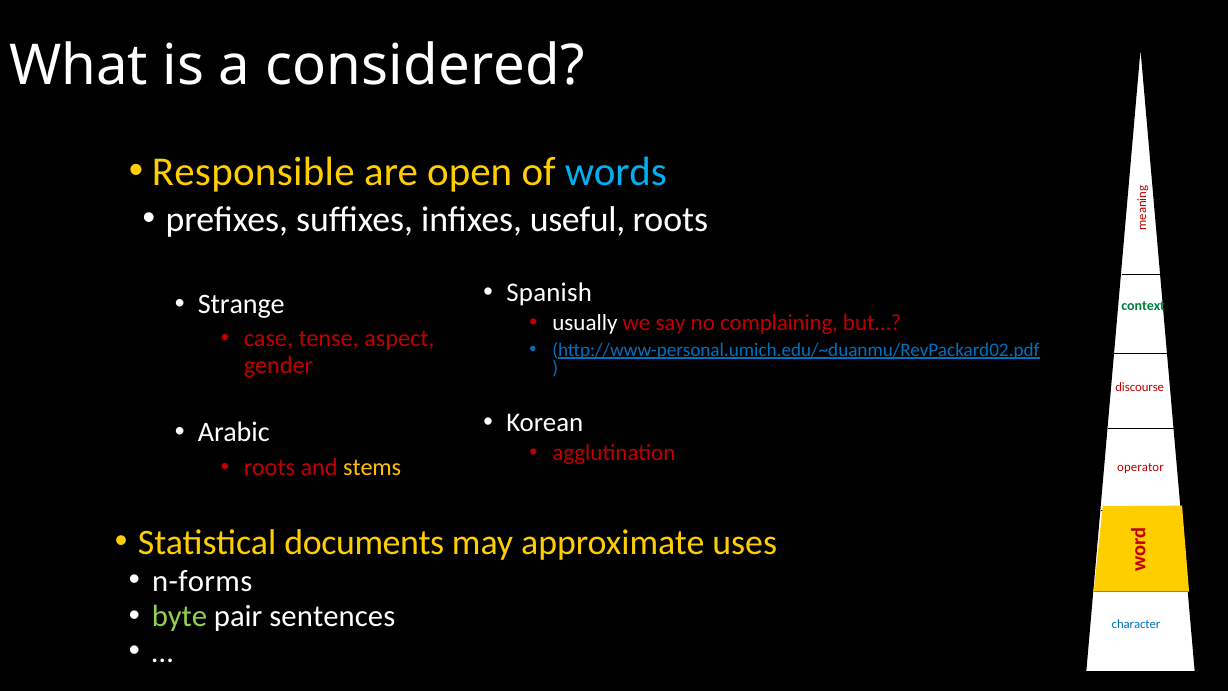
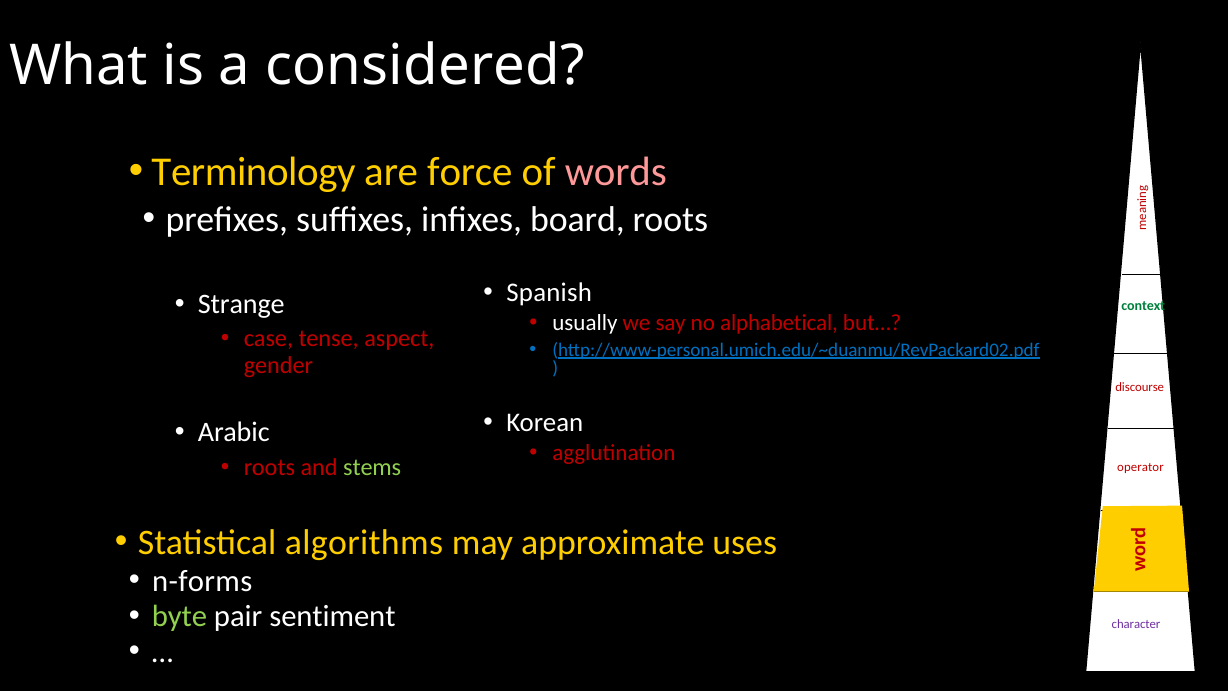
Responsible: Responsible -> Terminology
open: open -> force
words colour: light blue -> pink
useful: useful -> board
complaining: complaining -> alphabetical
stems colour: yellow -> light green
documents: documents -> algorithms
sentences: sentences -> sentiment
character colour: blue -> purple
